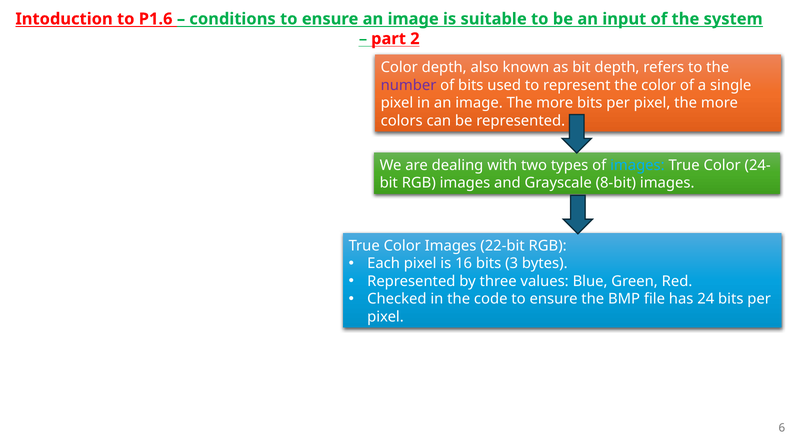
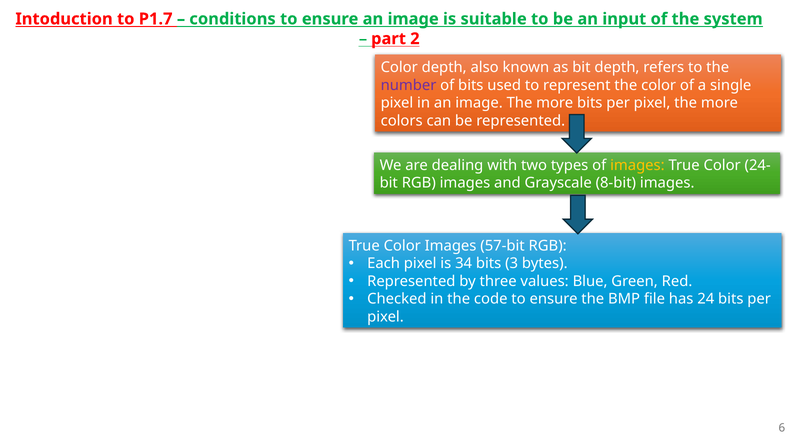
P1.6: P1.6 -> P1.7
images at (637, 165) colour: light blue -> yellow
22-bit: 22-bit -> 57-bit
16: 16 -> 34
